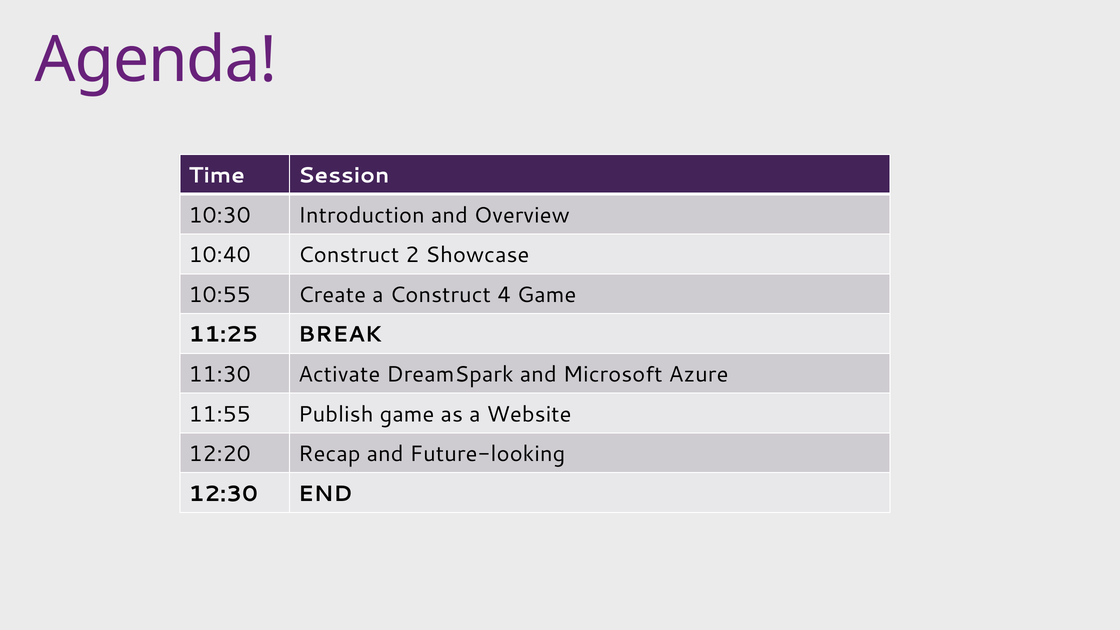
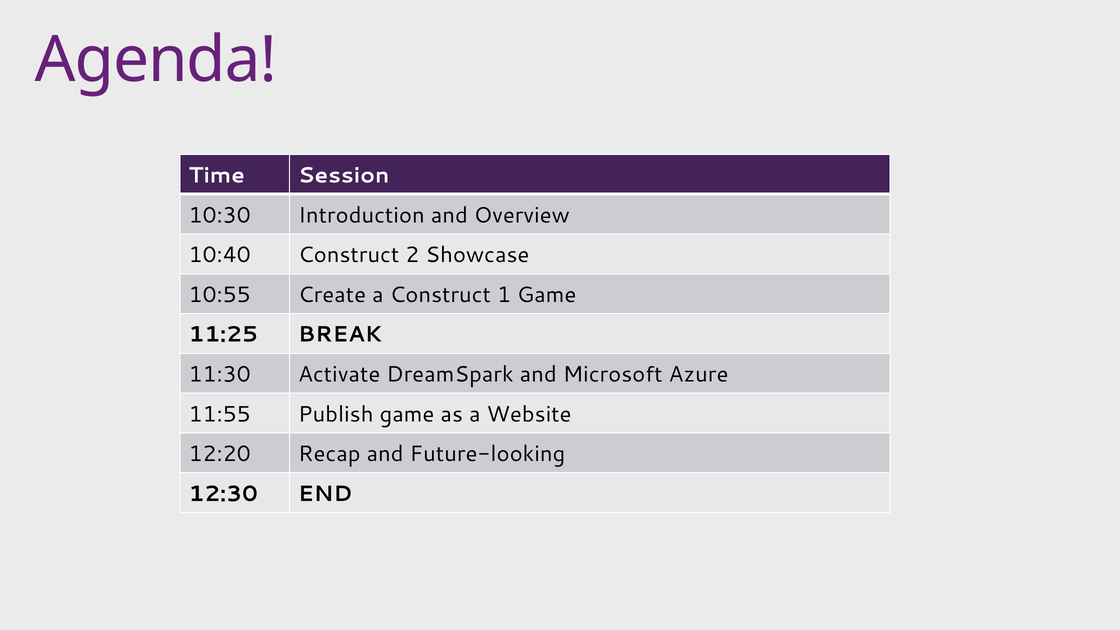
4: 4 -> 1
